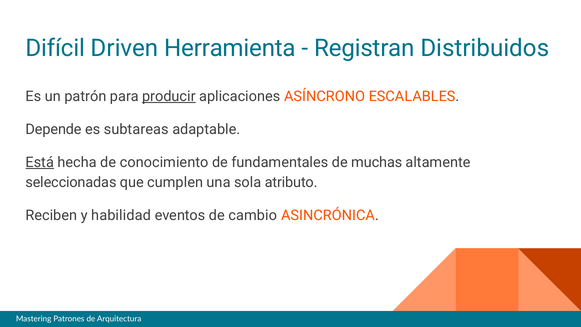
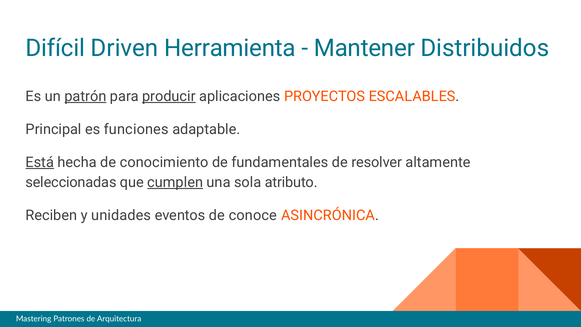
Registran: Registran -> Mantener
patrón underline: none -> present
ASÍNCRONO: ASÍNCRONO -> PROYECTOS
Depende: Depende -> Principal
subtareas: subtareas -> funciones
muchas: muchas -> resolver
cumplen underline: none -> present
habilidad: habilidad -> unidades
cambio: cambio -> conoce
